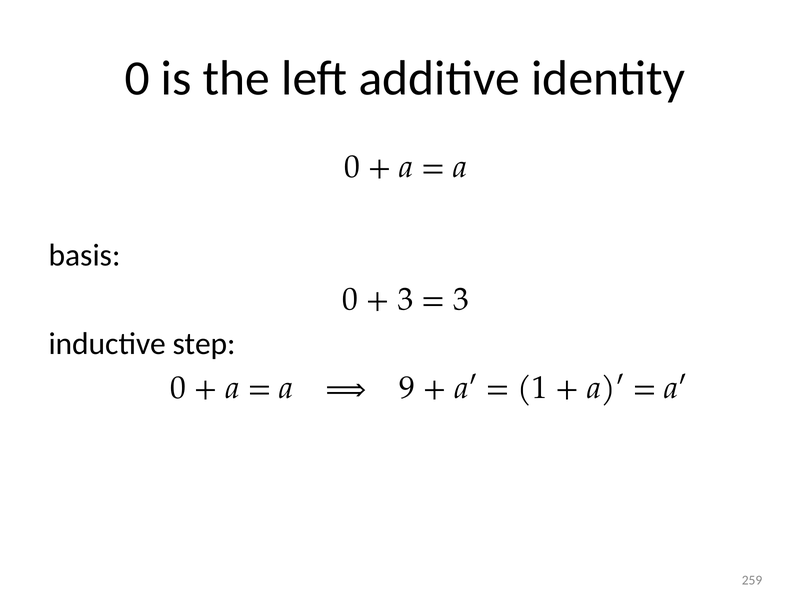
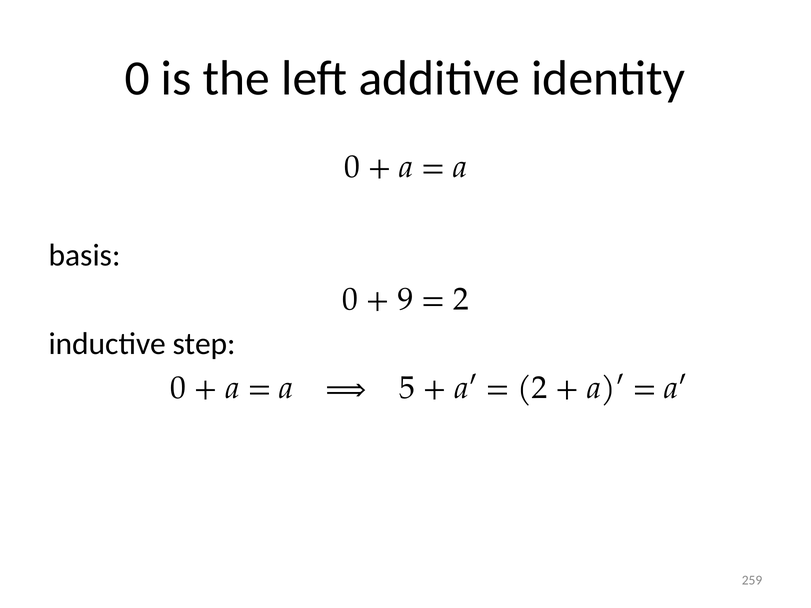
3 at (406, 300): 3 -> 9
3 at (461, 300): 3 -> 2
9: 9 -> 5
1 at (533, 388): 1 -> 2
